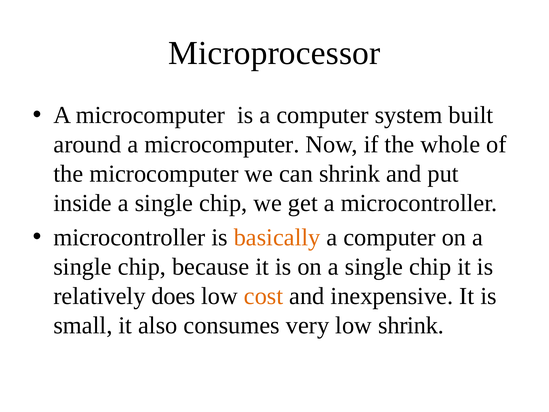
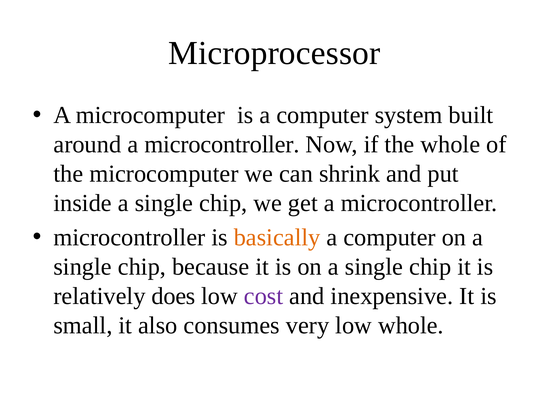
around a microcomputer: microcomputer -> microcontroller
cost colour: orange -> purple
low shrink: shrink -> whole
